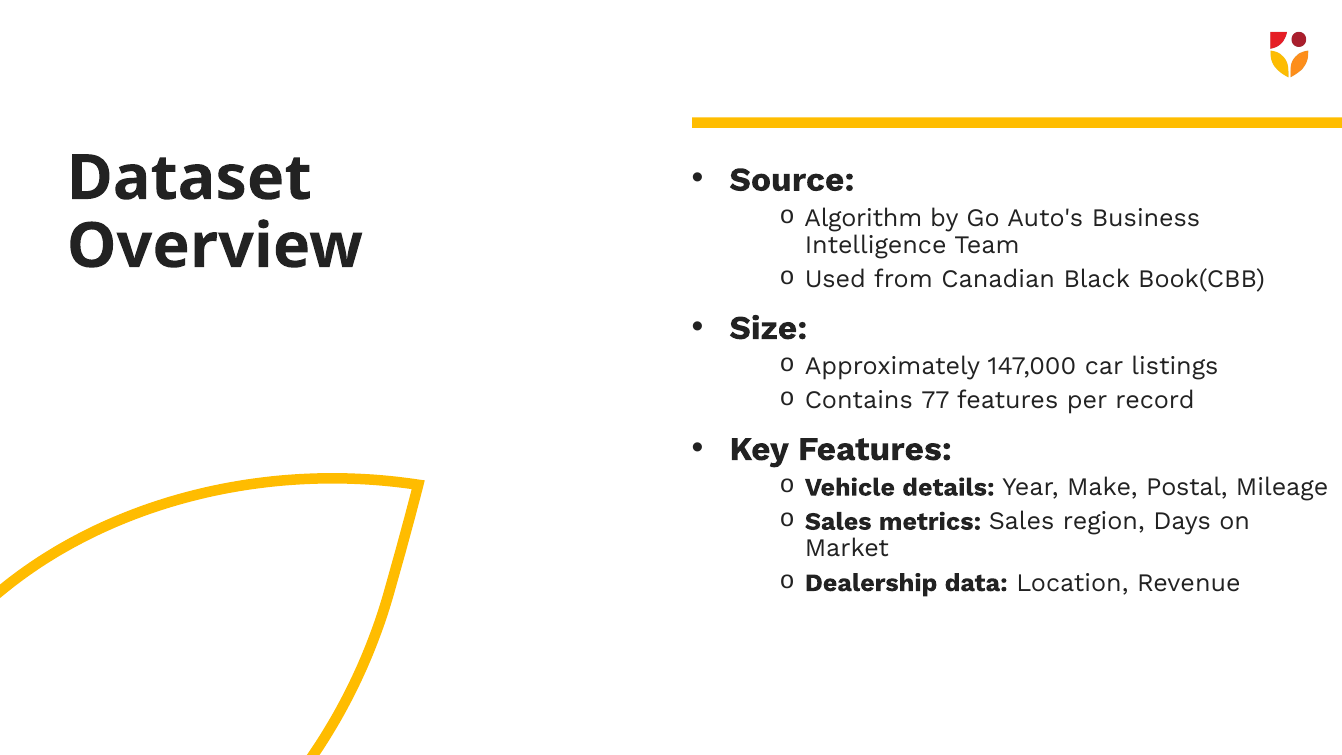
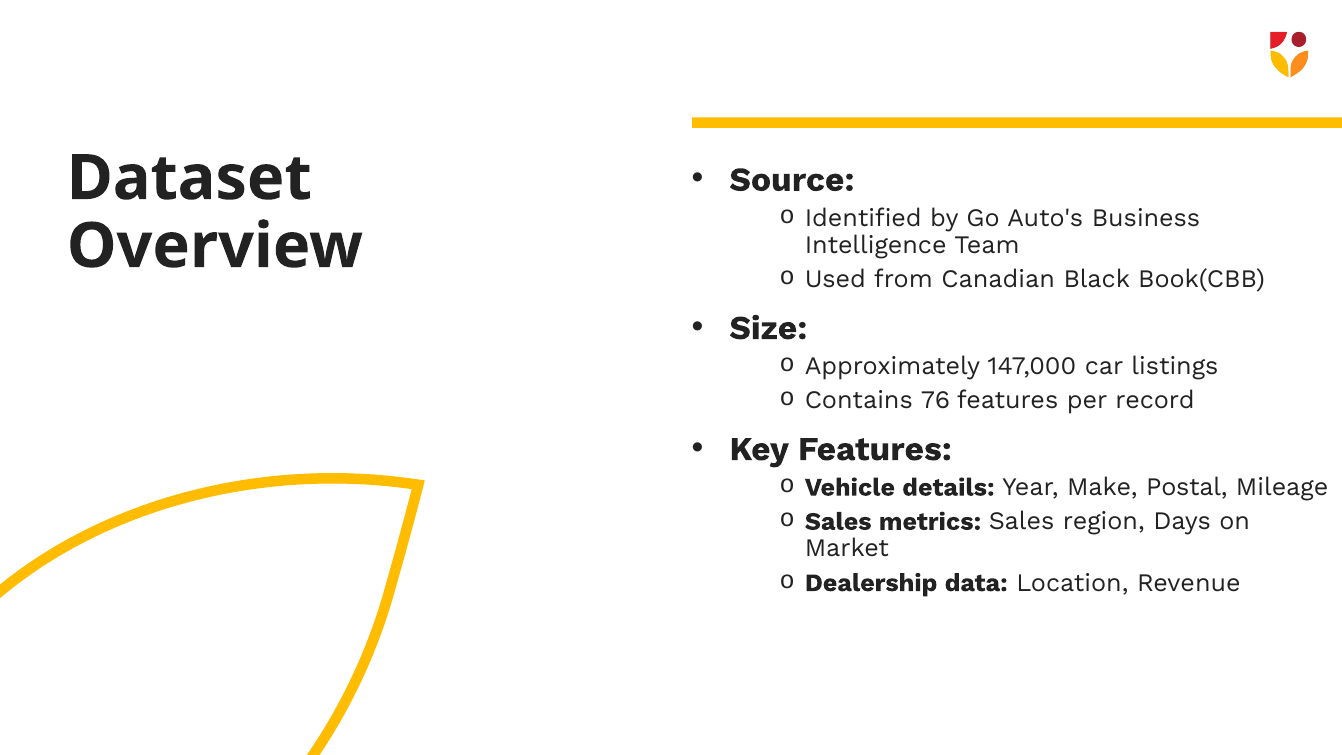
Algorithm: Algorithm -> Identified
77: 77 -> 76
